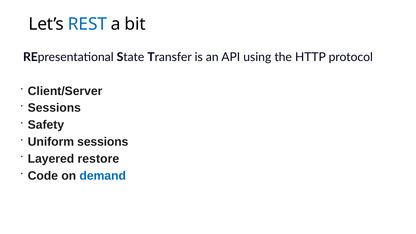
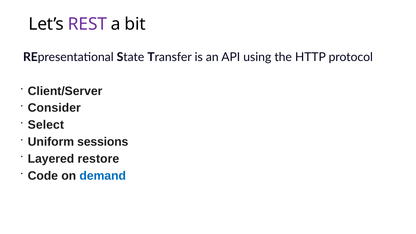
REST colour: blue -> purple
Sessions at (54, 108): Sessions -> Consider
Safety: Safety -> Select
